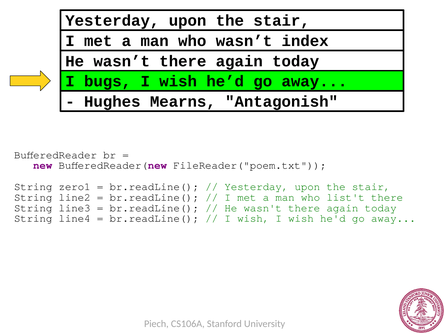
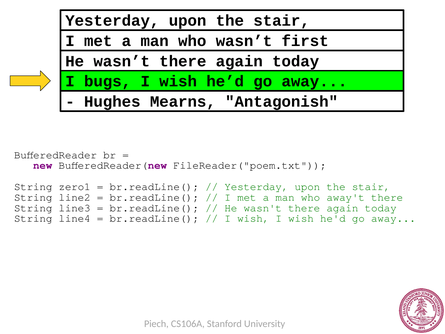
index: index -> first
list't: list't -> away't
